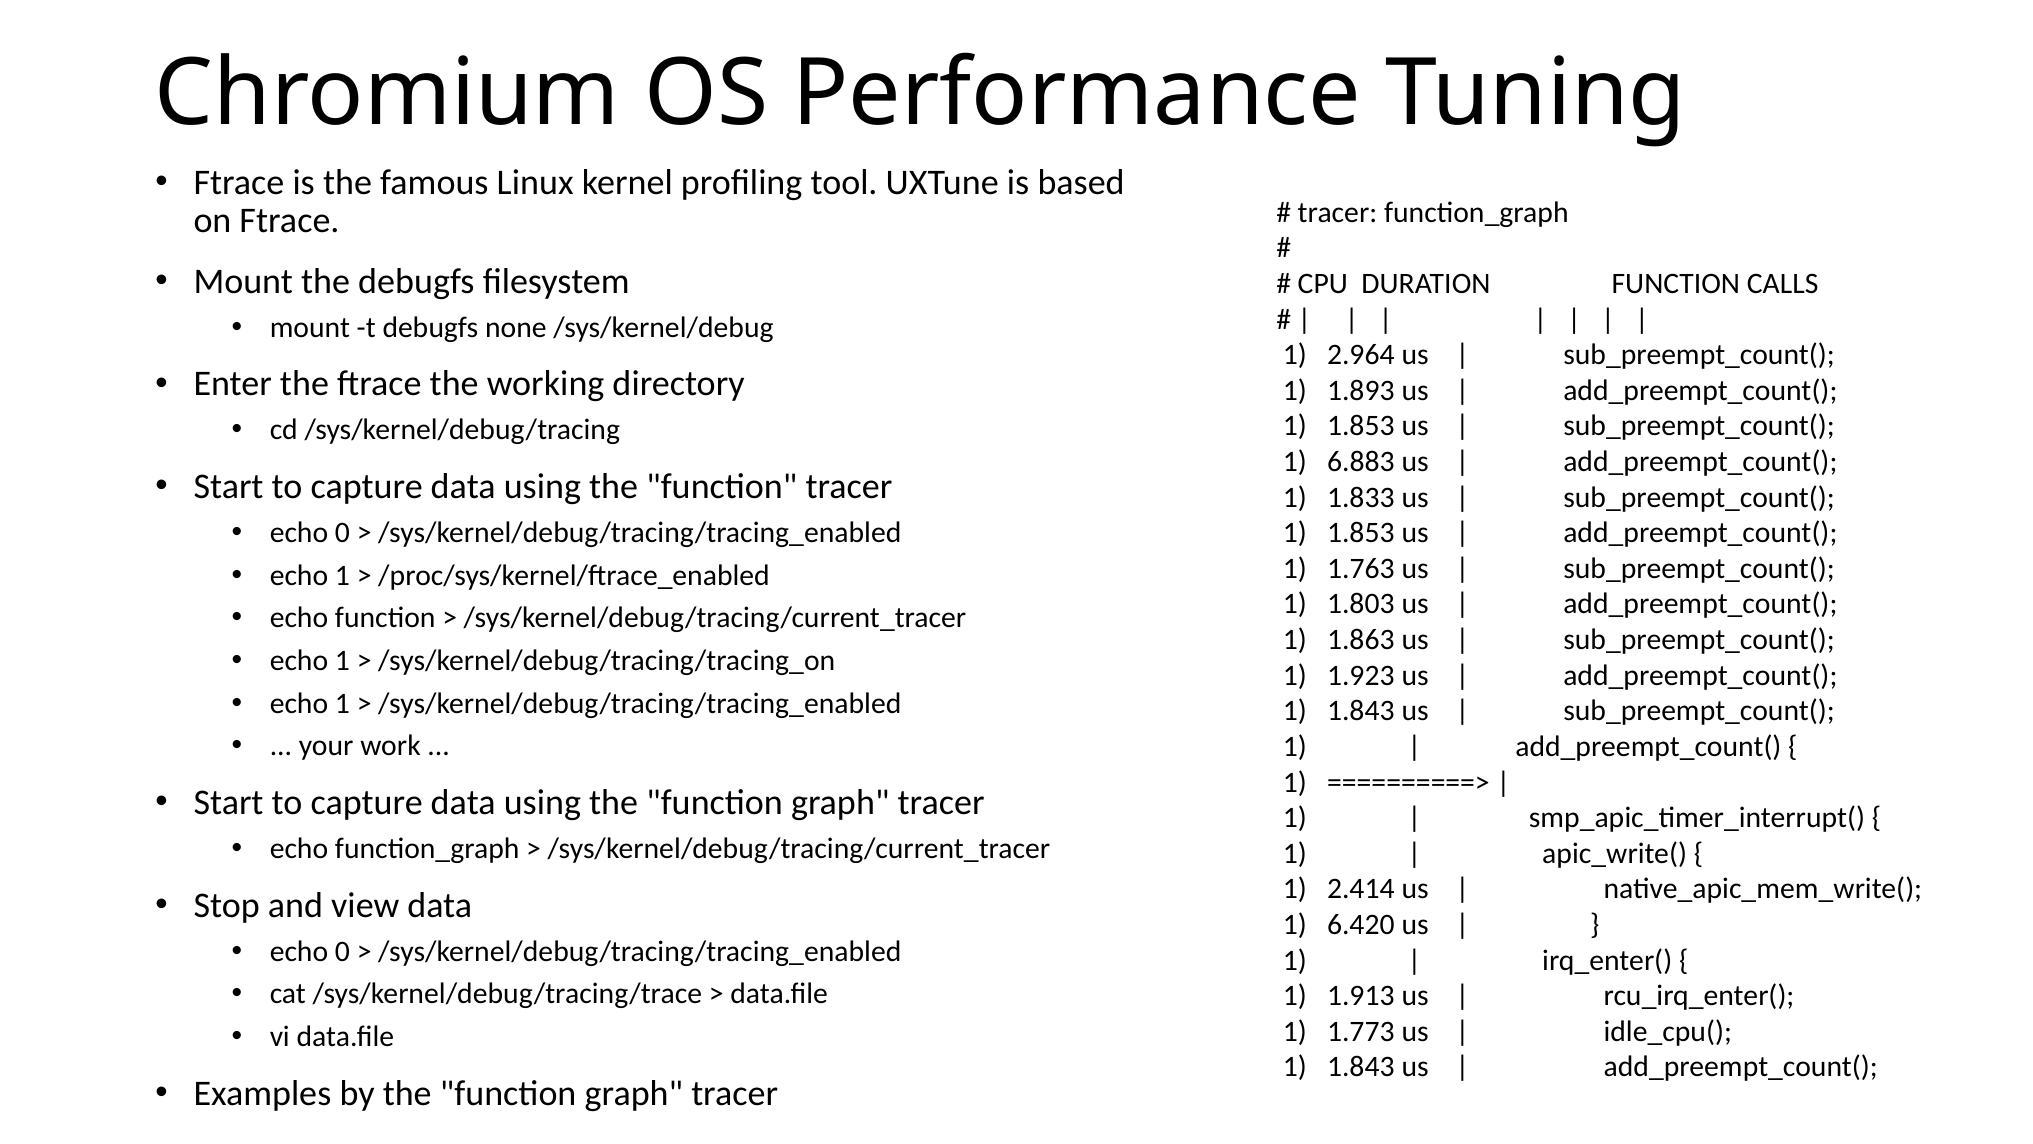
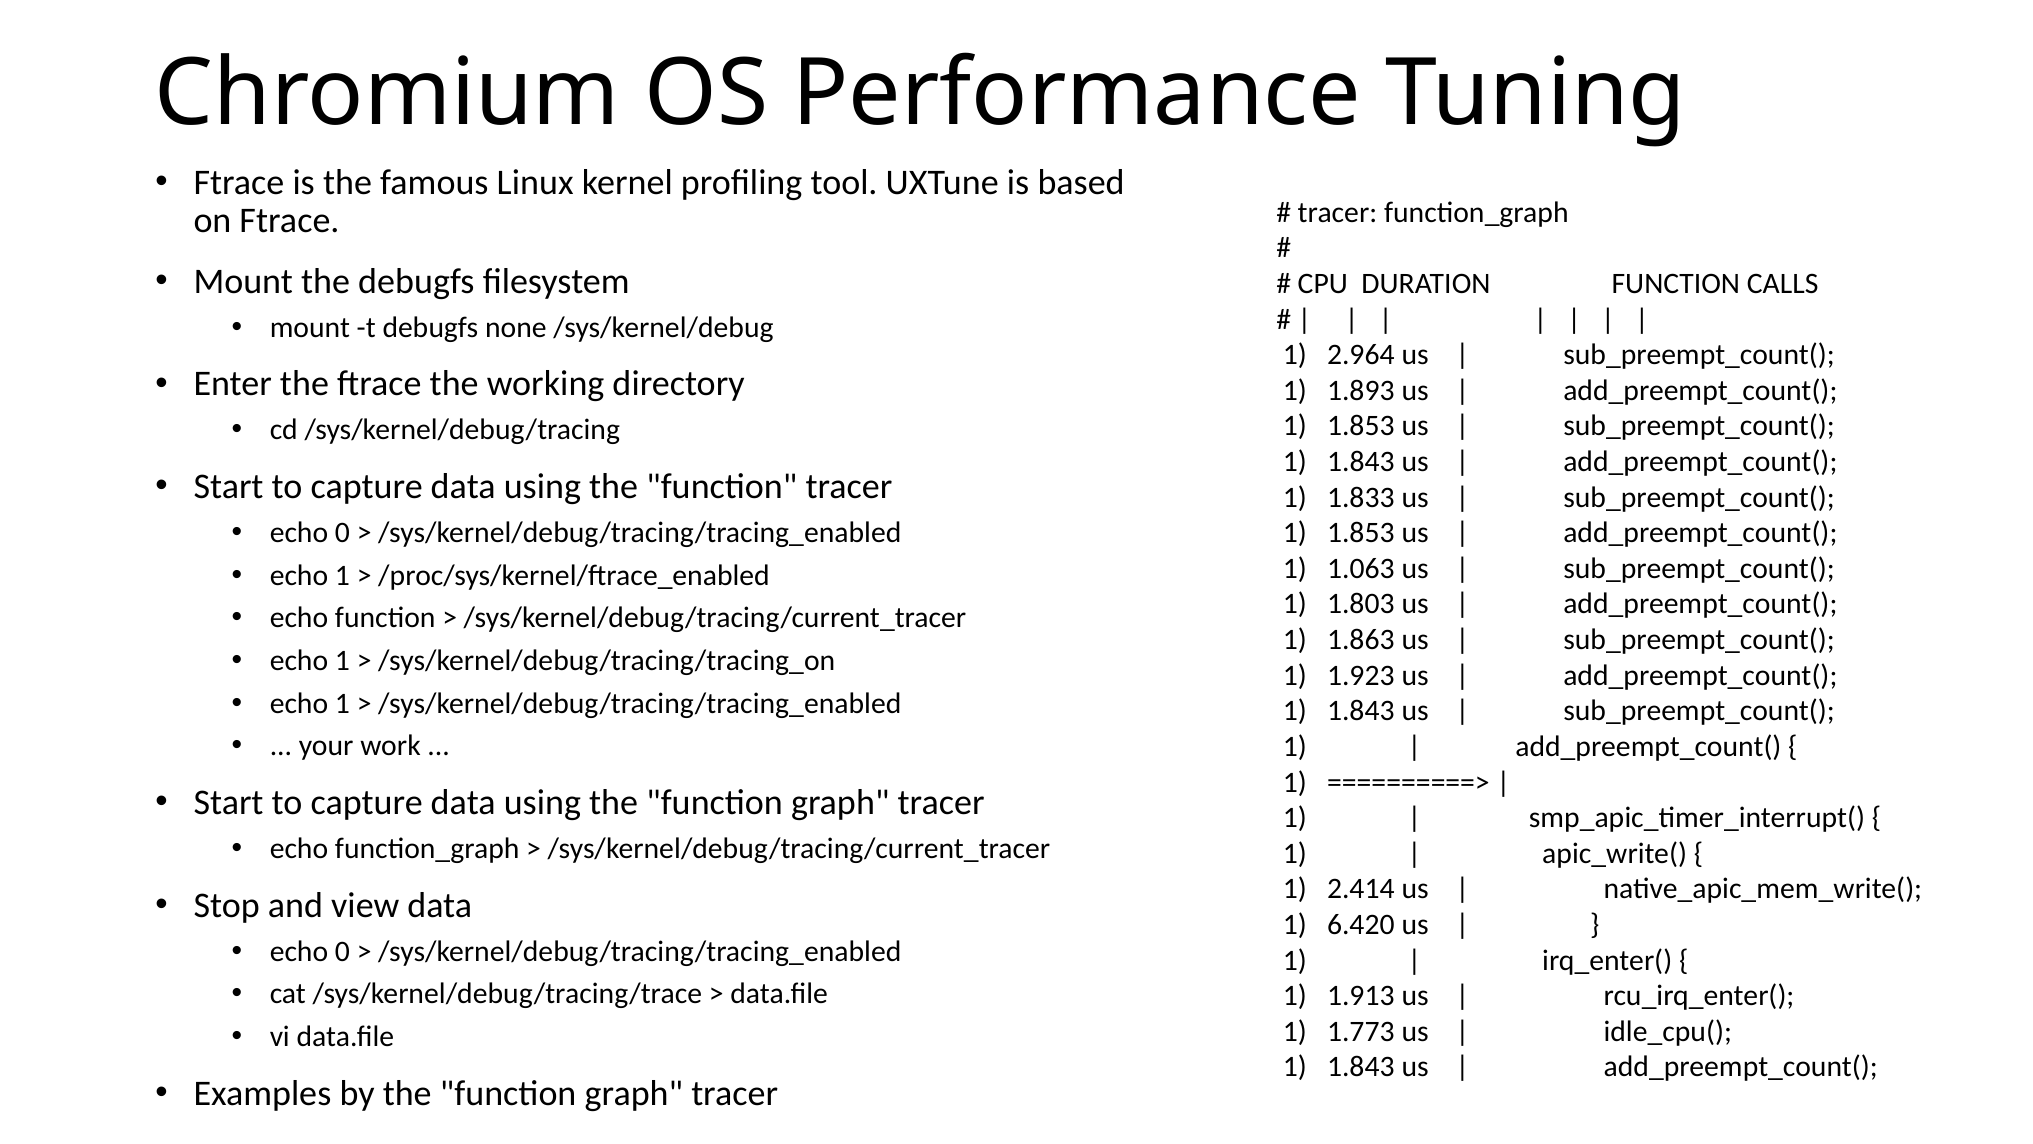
6.883 at (1361, 462): 6.883 -> 1.843
1.763: 1.763 -> 1.063
